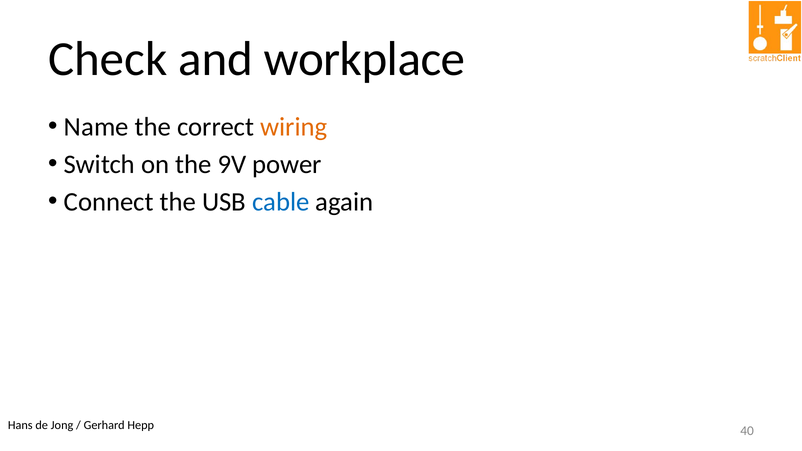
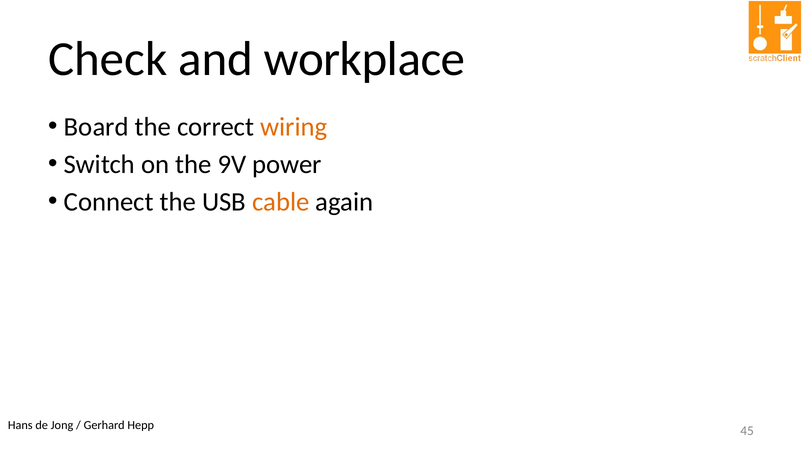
Name: Name -> Board
cable colour: blue -> orange
40: 40 -> 45
